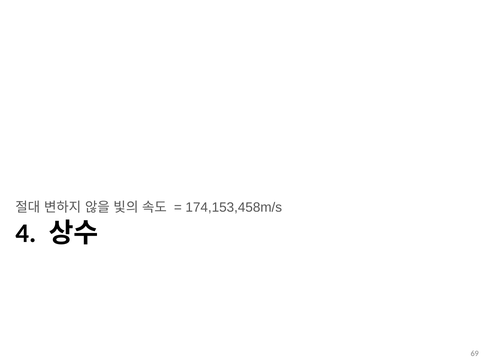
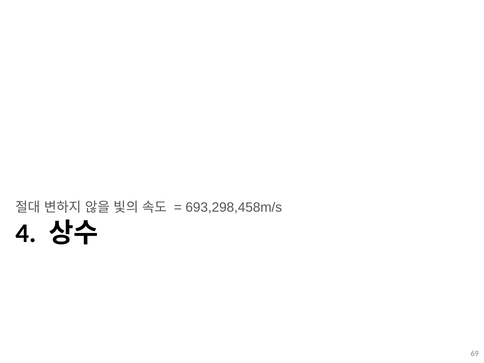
174,153,458m/s: 174,153,458m/s -> 693,298,458m/s
